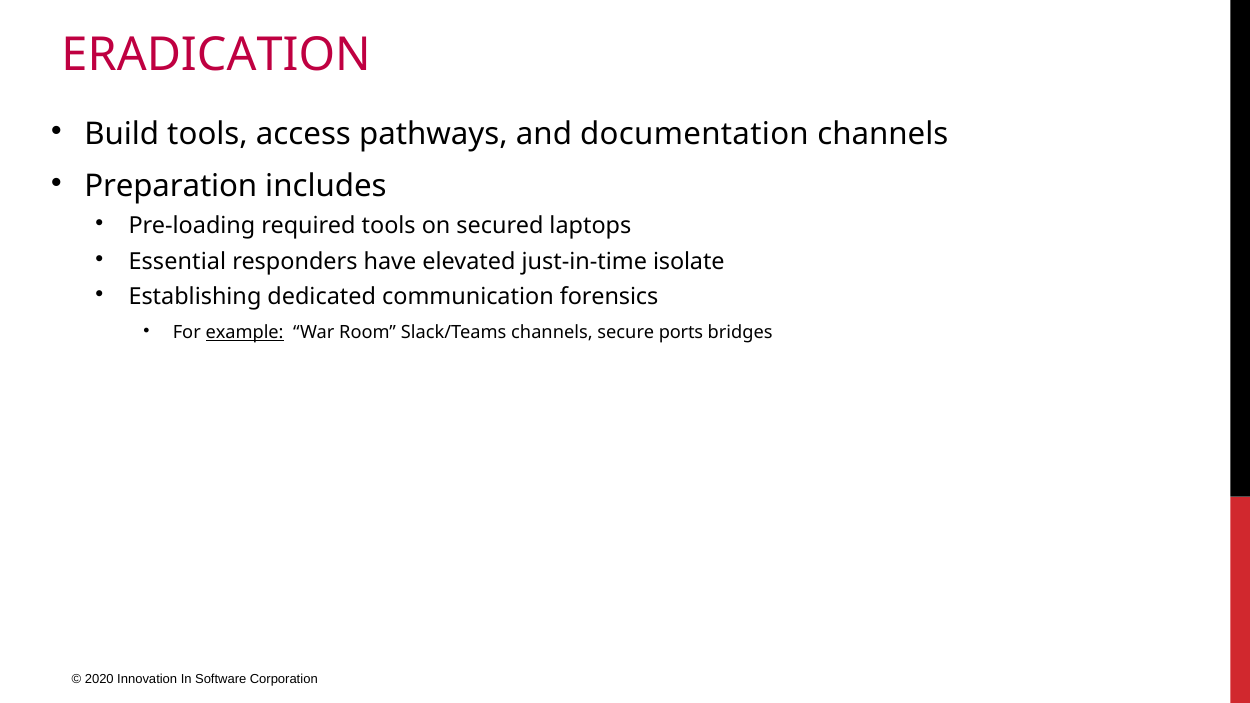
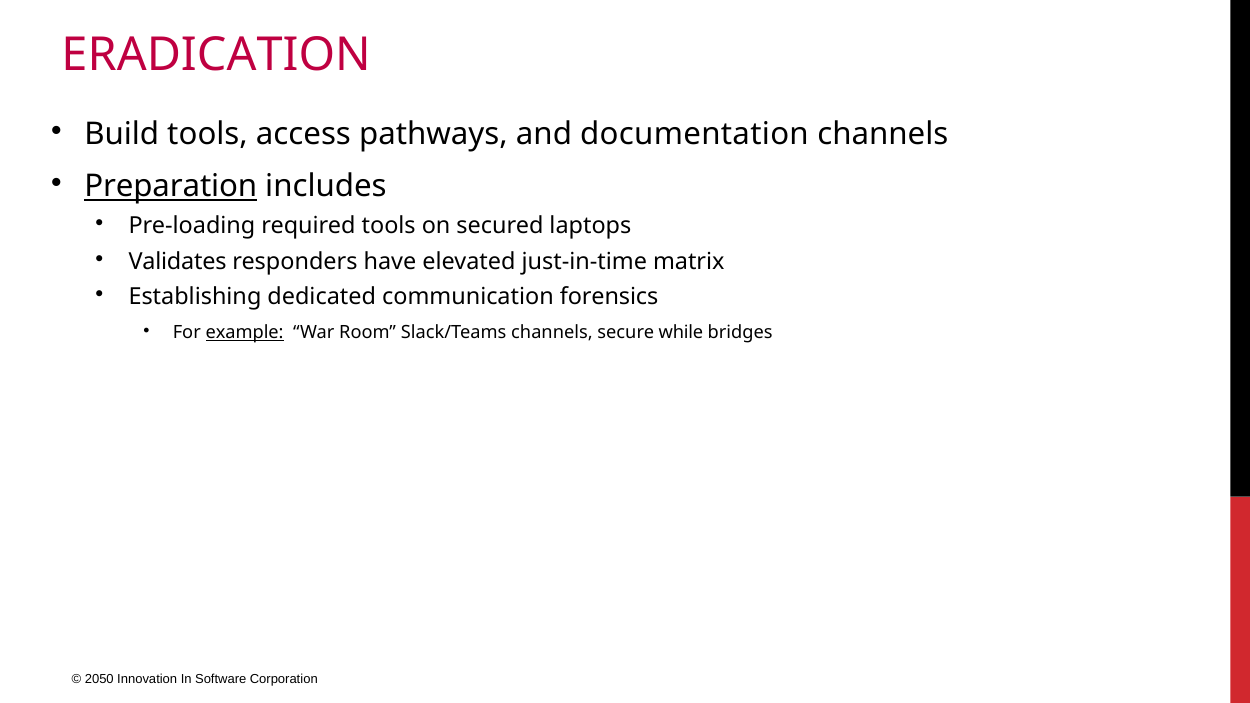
Preparation underline: none -> present
Essential: Essential -> Validates
isolate: isolate -> matrix
ports: ports -> while
2020: 2020 -> 2050
